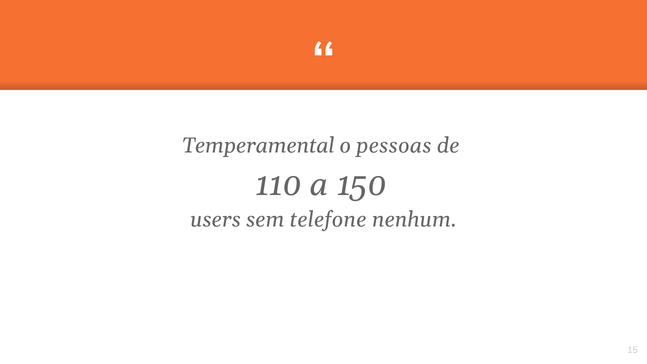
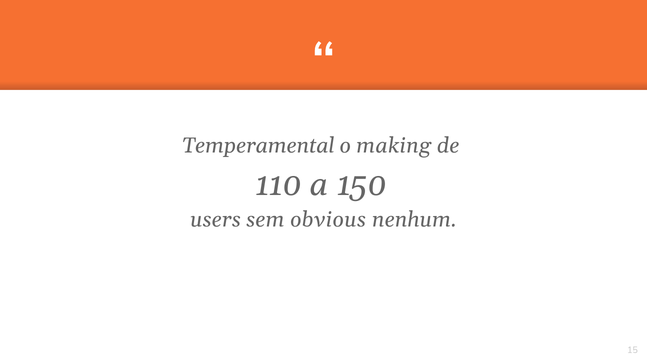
pessoas: pessoas -> making
telefone: telefone -> obvious
